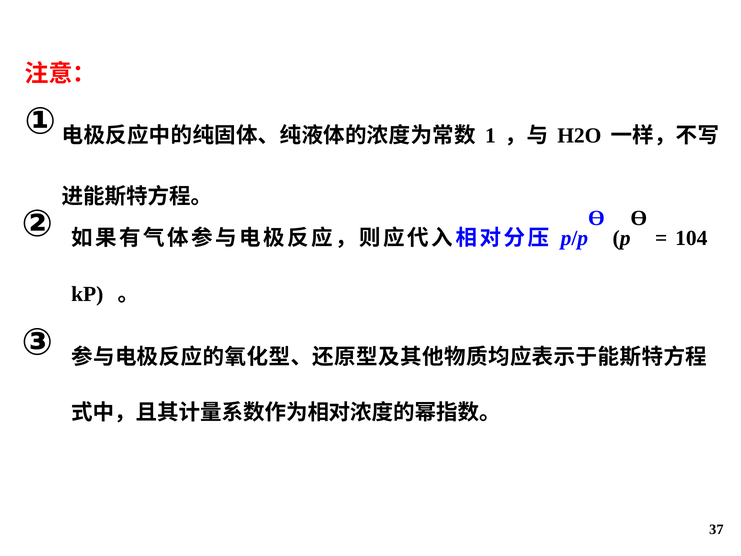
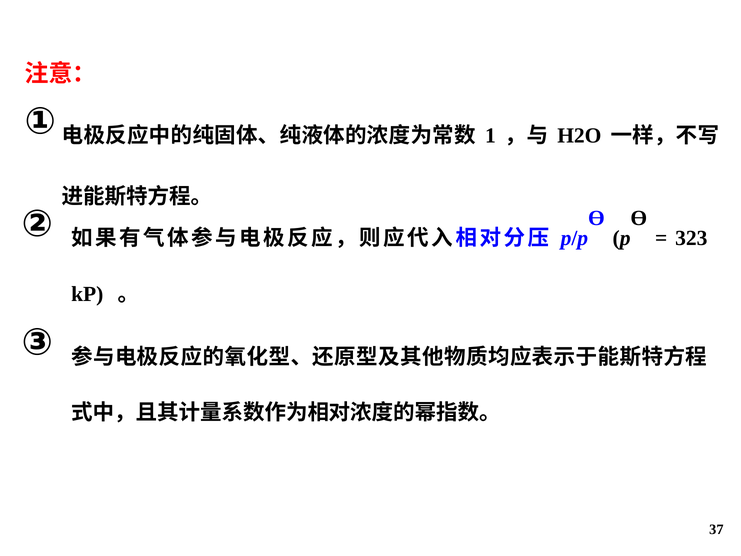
104: 104 -> 323
